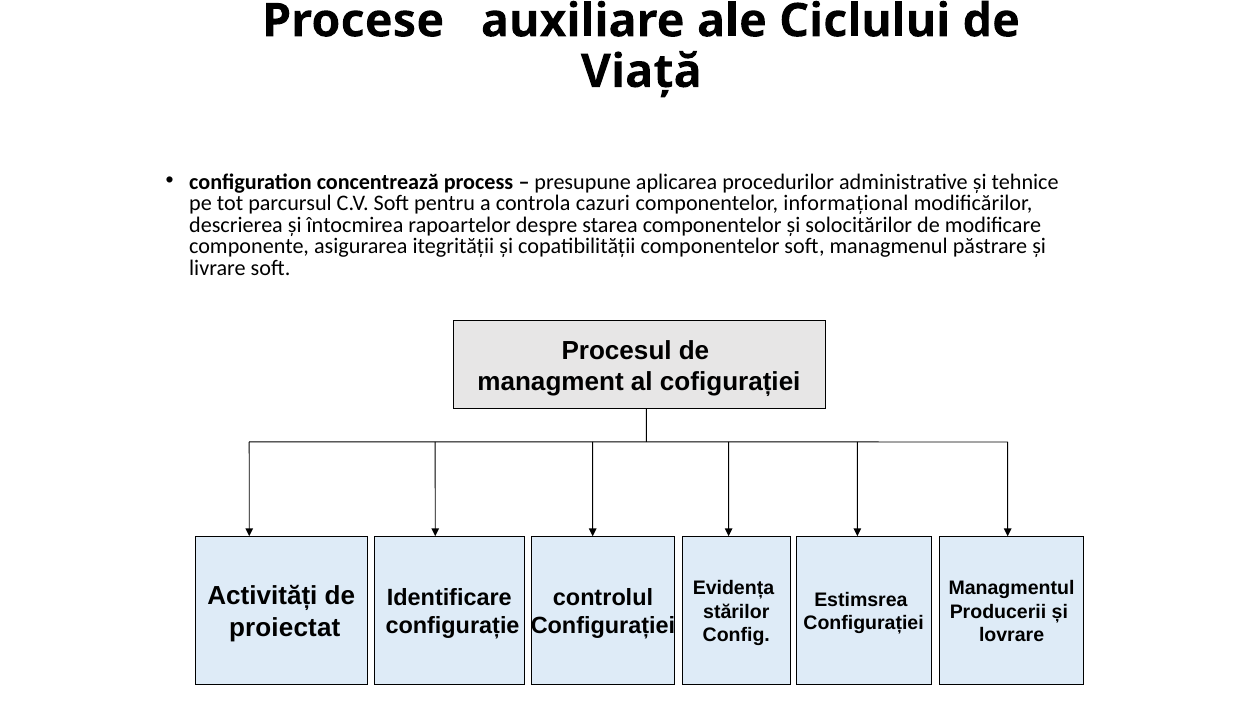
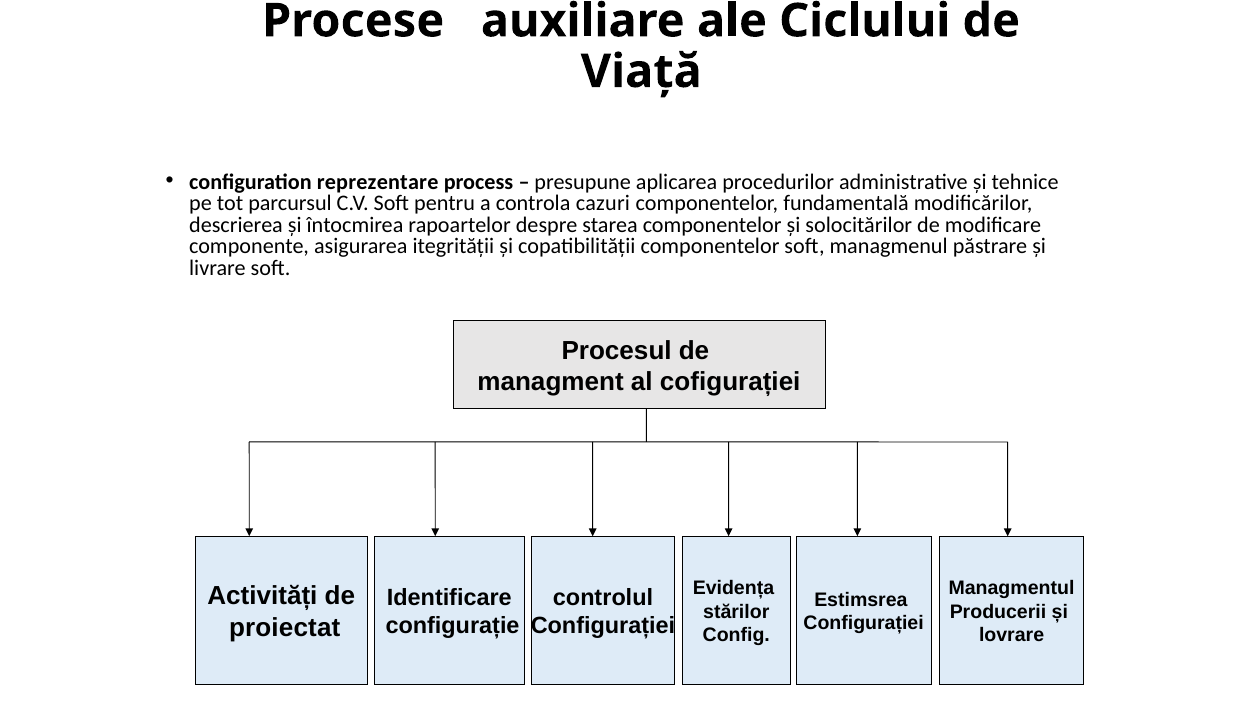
concentrează: concentrează -> reprezentare
informațional: informațional -> fundamentală
